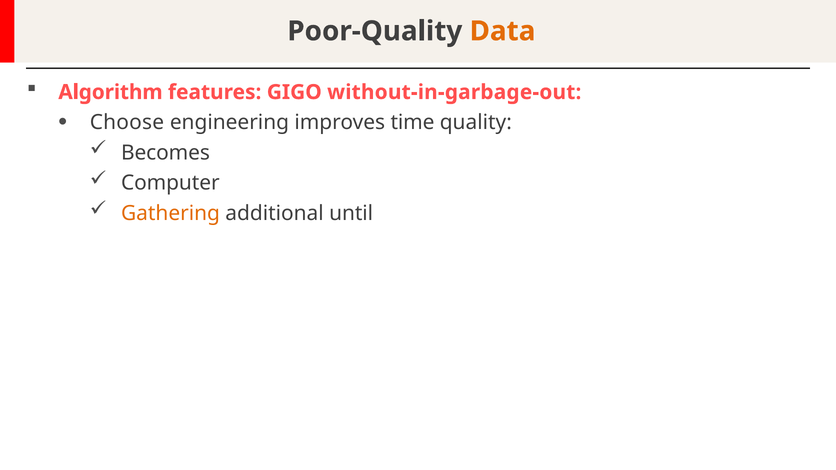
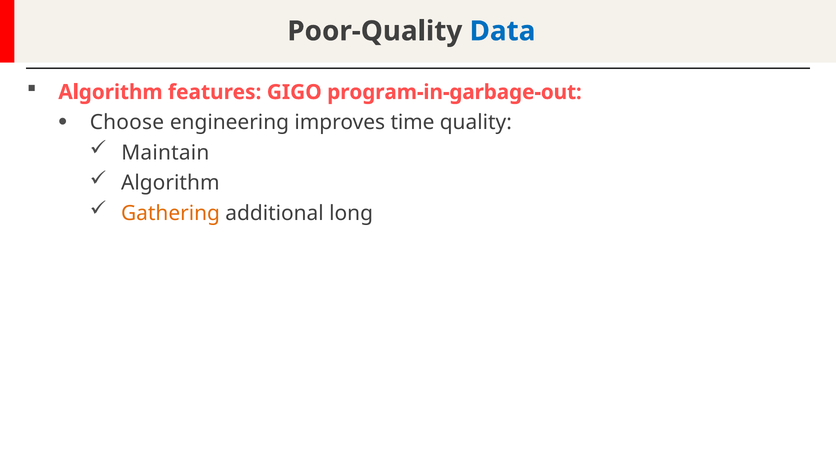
Data colour: orange -> blue
without-in-garbage-out: without-in-garbage-out -> program-in-garbage-out
Becomes: Becomes -> Maintain
Computer at (170, 183): Computer -> Algorithm
until: until -> long
